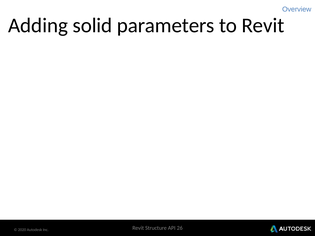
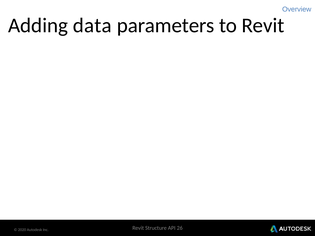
solid: solid -> data
